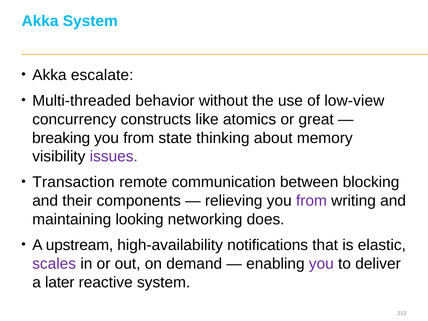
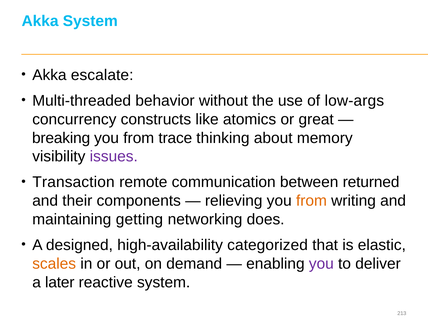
low-view: low-view -> low-args
state: state -> trace
blocking: blocking -> returned
from at (311, 201) colour: purple -> orange
looking: looking -> getting
upstream: upstream -> designed
notifications: notifications -> categorized
scales colour: purple -> orange
